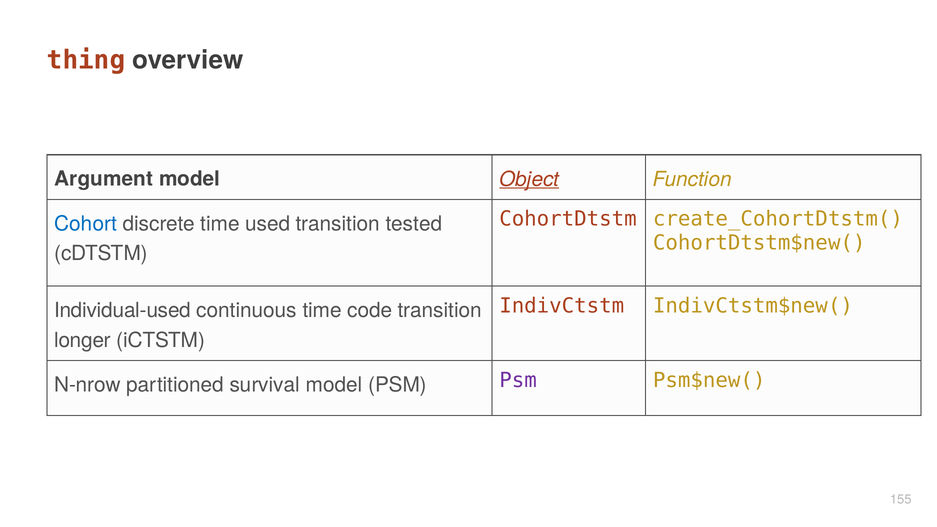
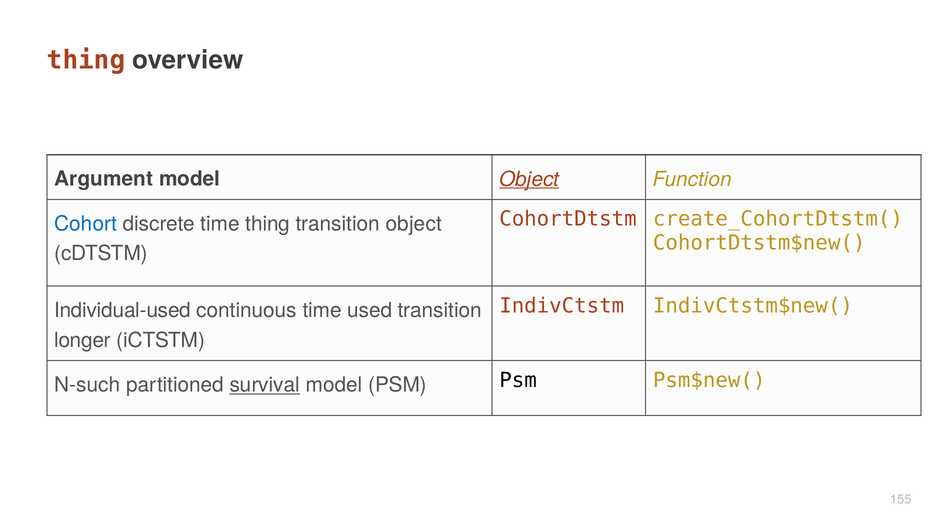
time used: used -> thing
transition tested: tested -> object
code: code -> used
N-nrow: N-nrow -> N-such
survival underline: none -> present
Psm at (518, 380) colour: purple -> black
